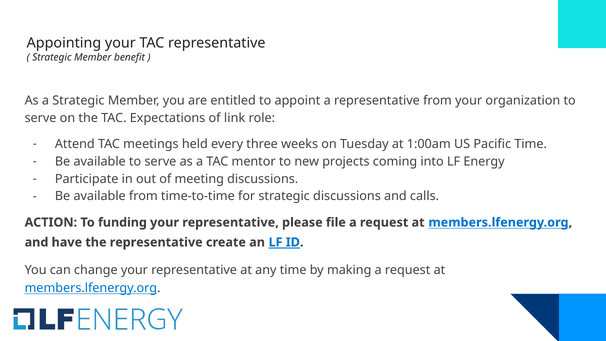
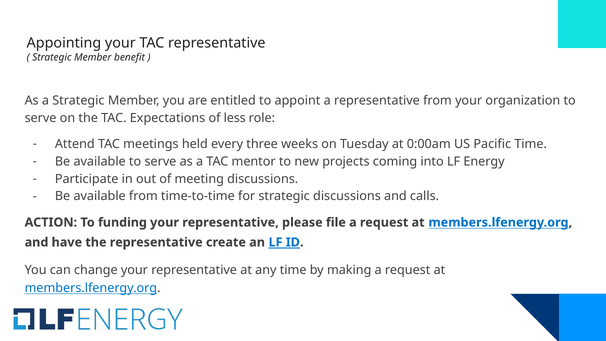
link: link -> less
1:00am: 1:00am -> 0:00am
